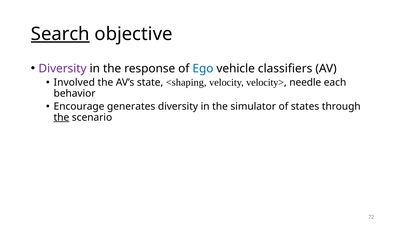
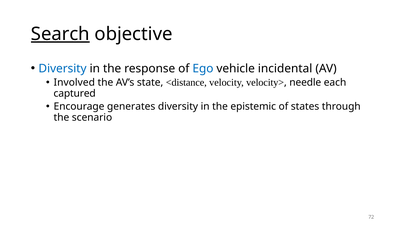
Diversity at (63, 68) colour: purple -> blue
classifiers: classifiers -> incidental
<shaping: <shaping -> <distance
behavior: behavior -> captured
simulator: simulator -> epistemic
the at (61, 117) underline: present -> none
